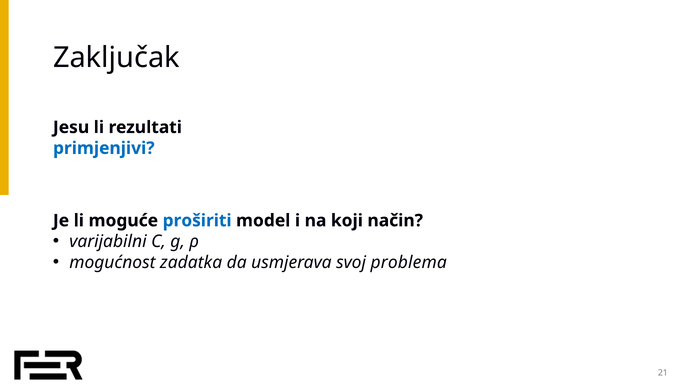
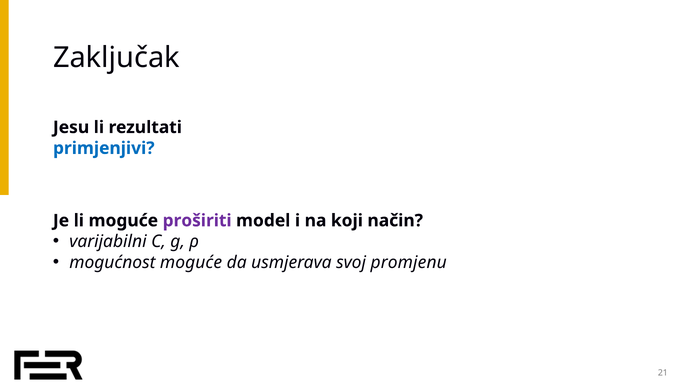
proširiti colour: blue -> purple
mogućnost zadatka: zadatka -> moguće
problema: problema -> promjenu
